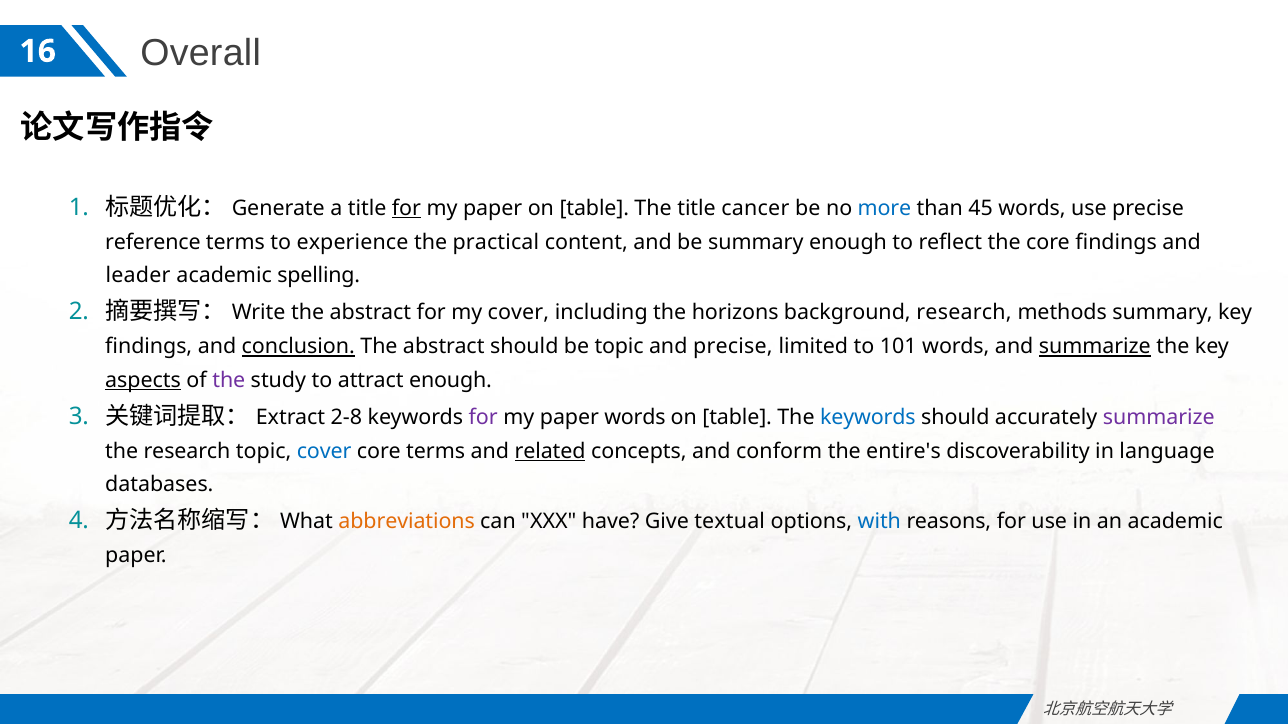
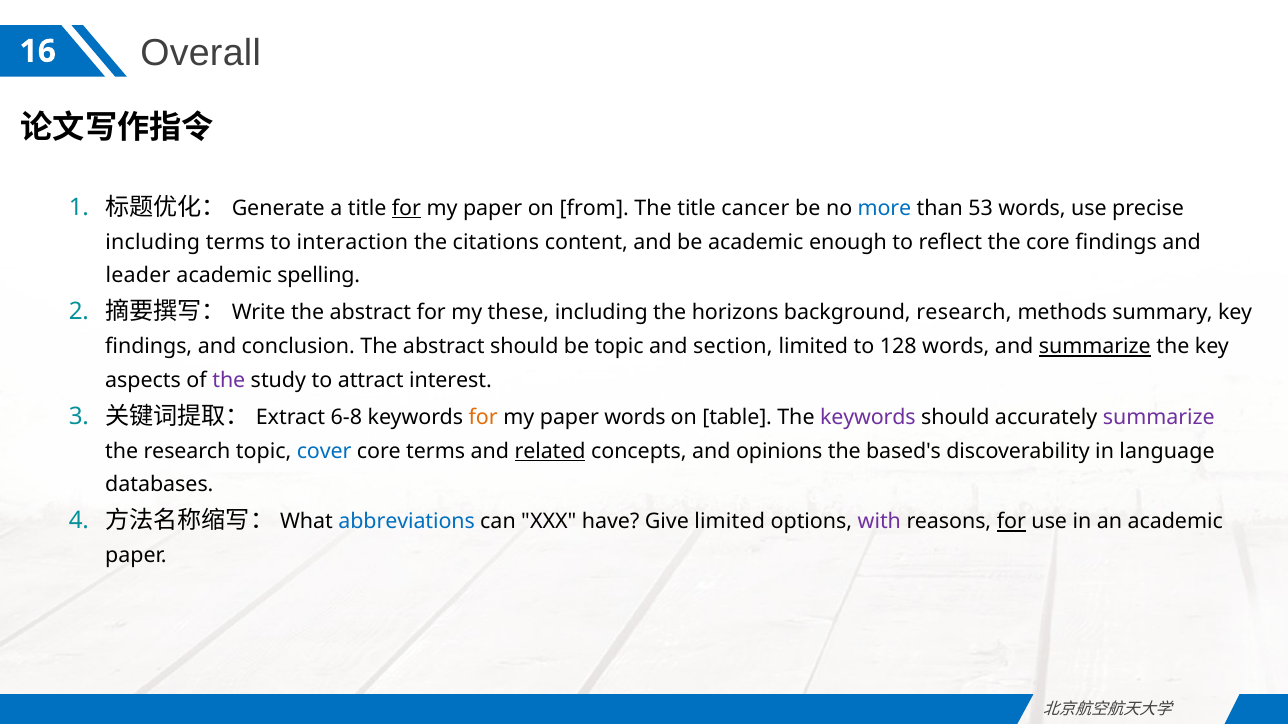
paper on table: table -> from
45: 45 -> 53
reference at (153, 242): reference -> including
experience: experience -> interaction
practical: practical -> citations
be summary: summary -> academic
my cover: cover -> these
conclusion underline: present -> none
and precise: precise -> section
101: 101 -> 128
aspects underline: present -> none
attract enough: enough -> interest
2-8: 2-8 -> 6-8
for at (483, 418) colour: purple -> orange
keywords at (868, 418) colour: blue -> purple
conform: conform -> opinions
entire's: entire's -> based's
abbreviations colour: orange -> blue
Give textual: textual -> limited
with colour: blue -> purple
for at (1011, 522) underline: none -> present
